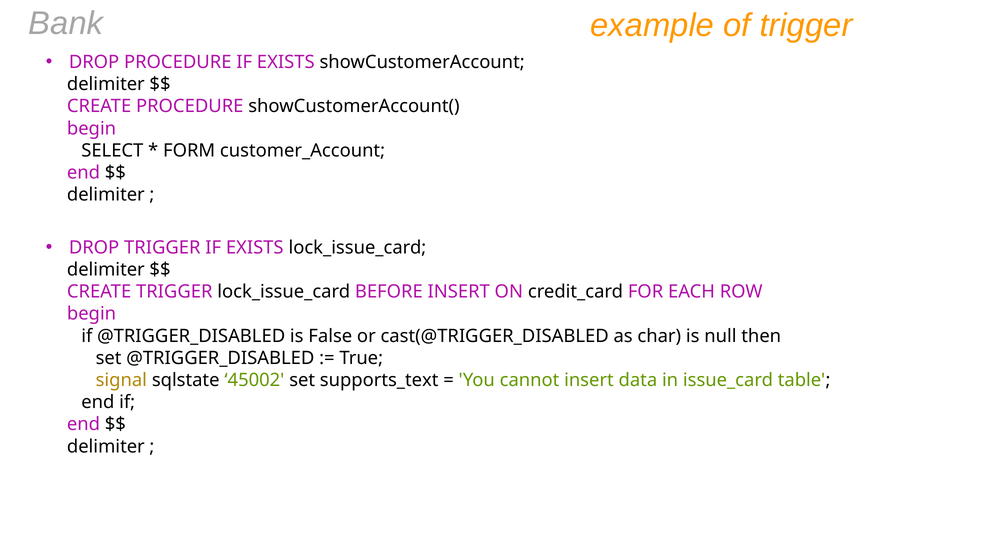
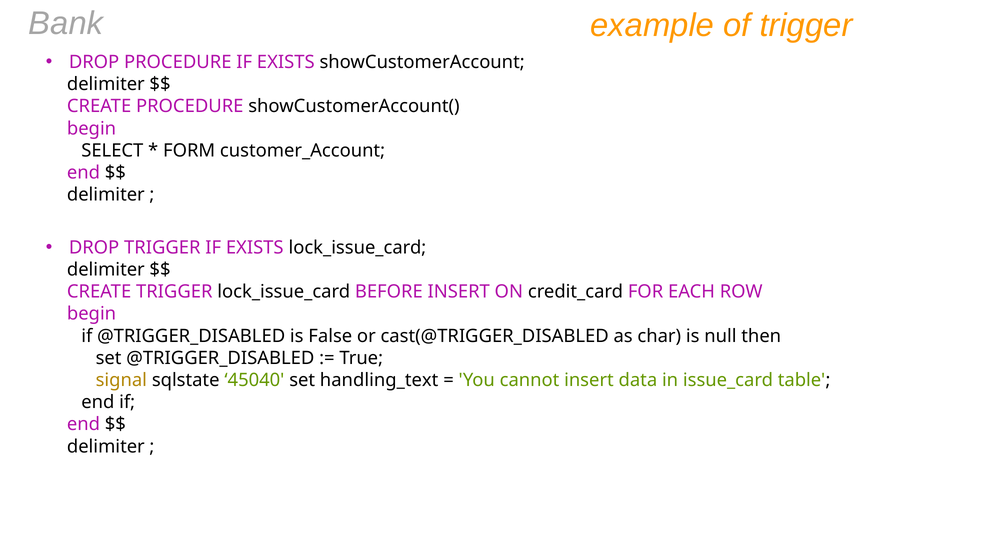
45002: 45002 -> 45040
supports_text: supports_text -> handling_text
